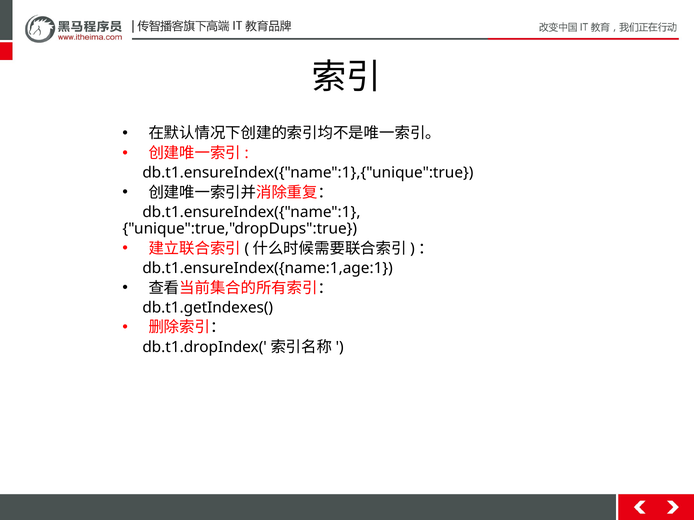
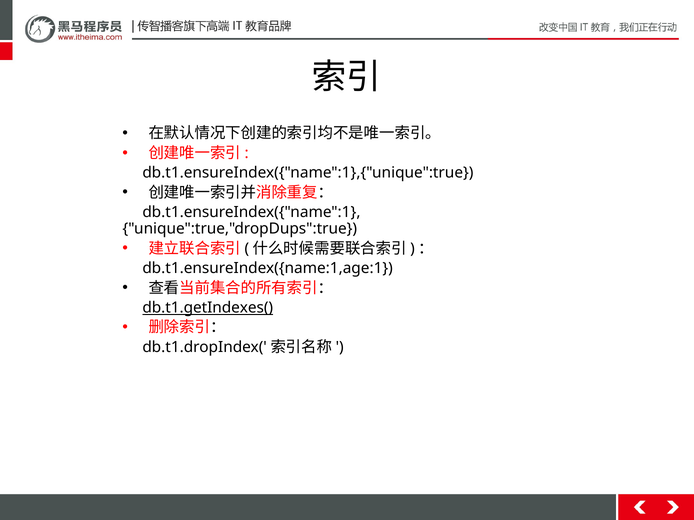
db.t1.getIndexes( underline: none -> present
